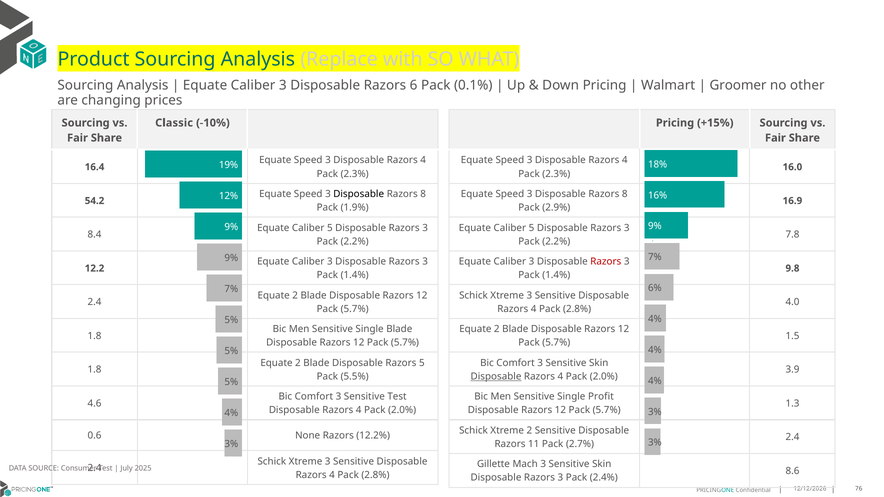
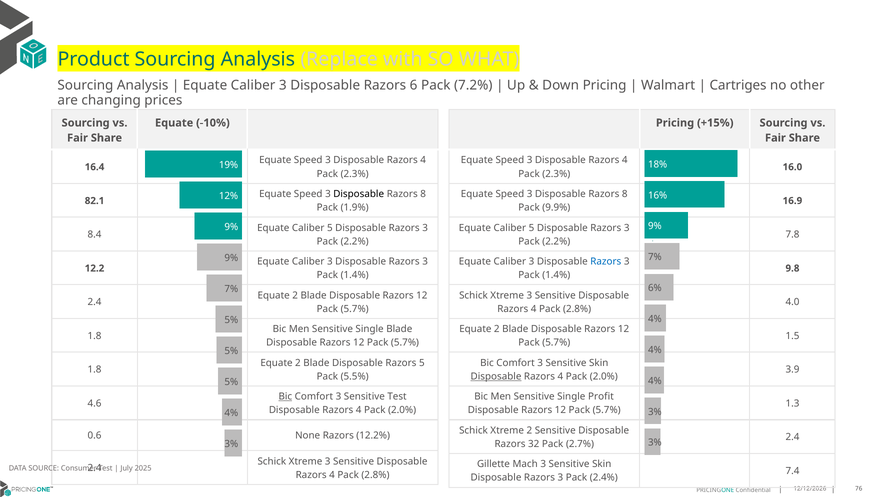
0.1%: 0.1% -> 7.2%
Groomer: Groomer -> Cartriges
Classic at (174, 123): Classic -> Equate
54.2: 54.2 -> 82.1
2.9%: 2.9% -> 9.9%
Razors at (606, 262) colour: red -> blue
Bic at (285, 397) underline: none -> present
11: 11 -> 32
8.6: 8.6 -> 7.4
